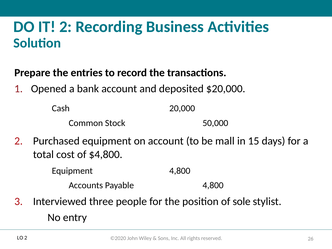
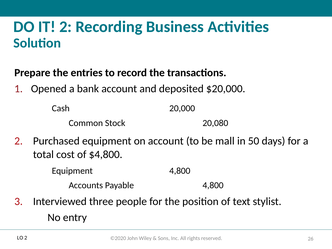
50,000: 50,000 -> 20,080
15: 15 -> 50
sole: sole -> text
